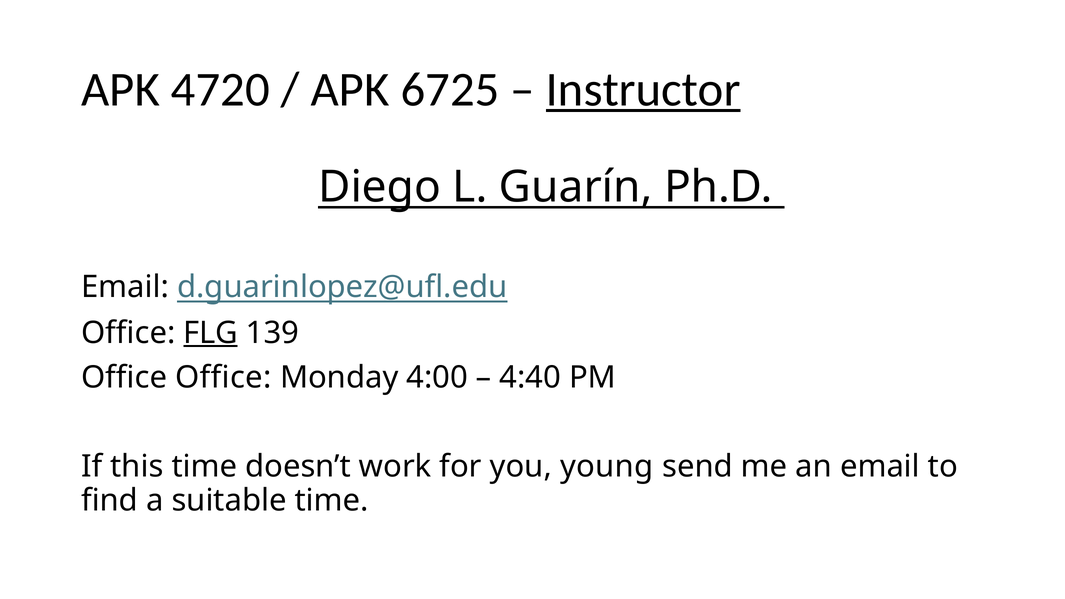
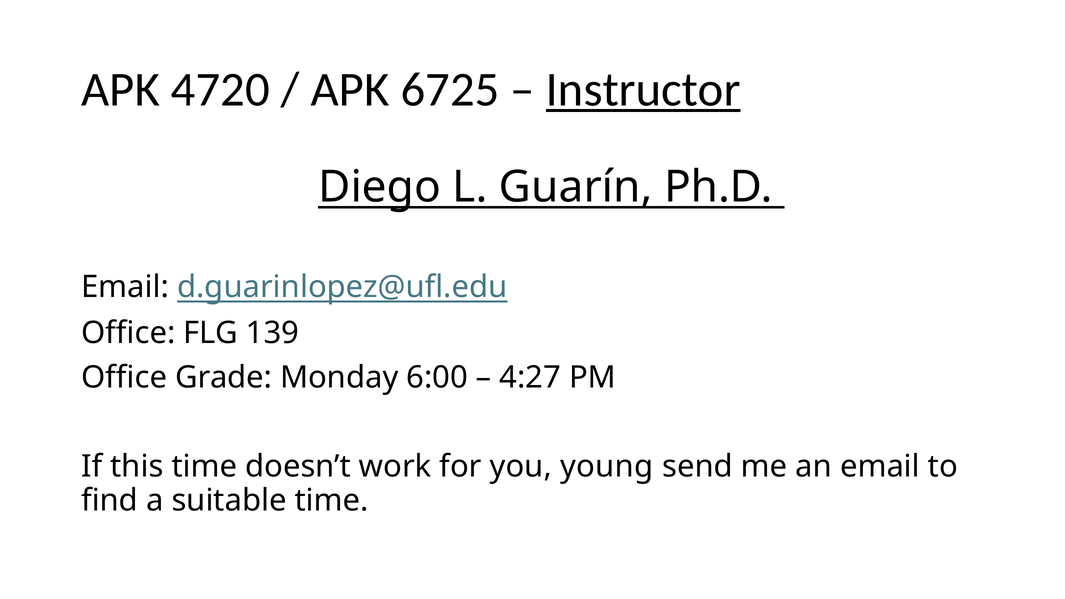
FLG underline: present -> none
Office Office: Office -> Grade
4:00: 4:00 -> 6:00
4:40: 4:40 -> 4:27
